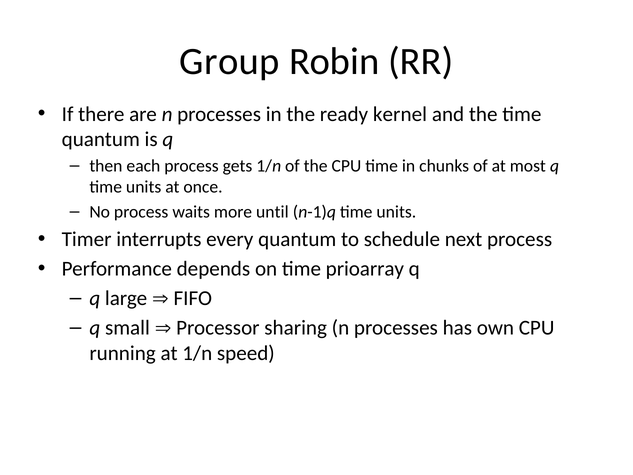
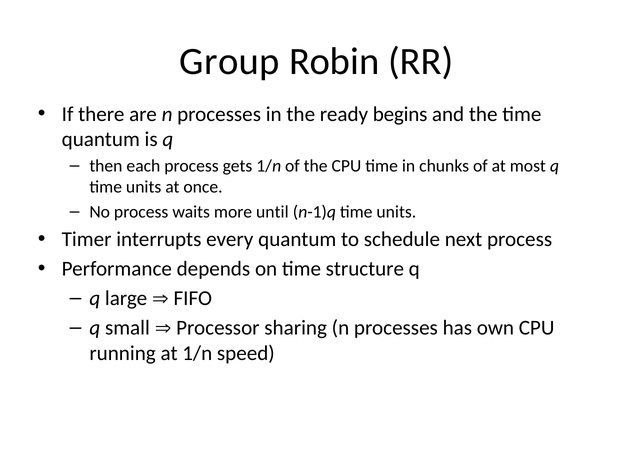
kernel: kernel -> begins
prioarray: prioarray -> structure
